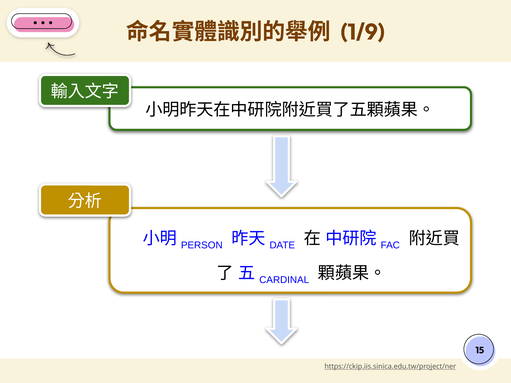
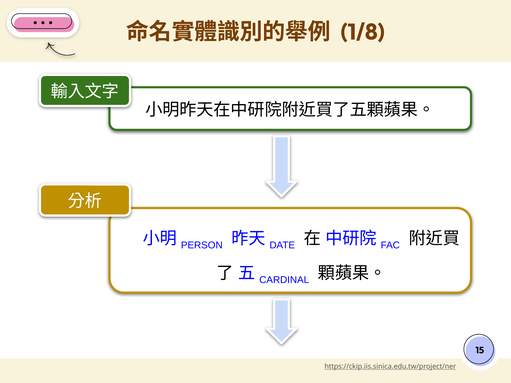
1/9: 1/9 -> 1/8
